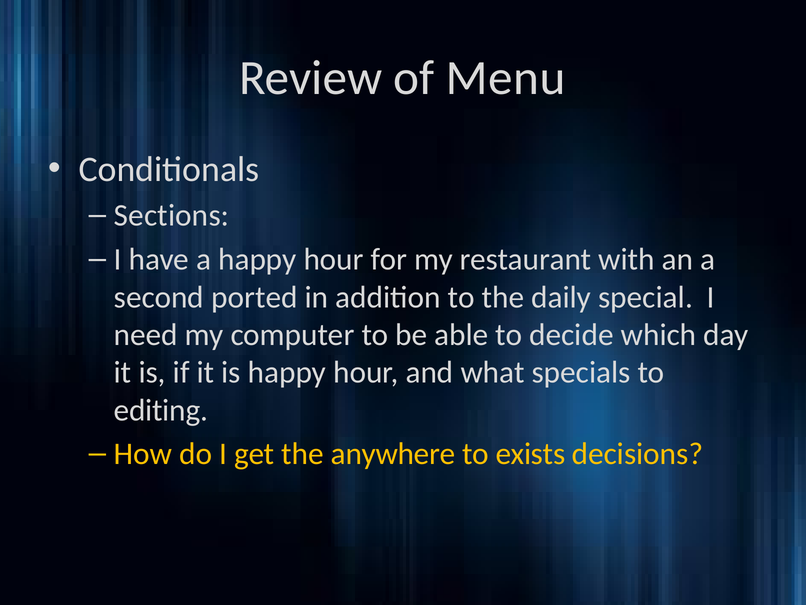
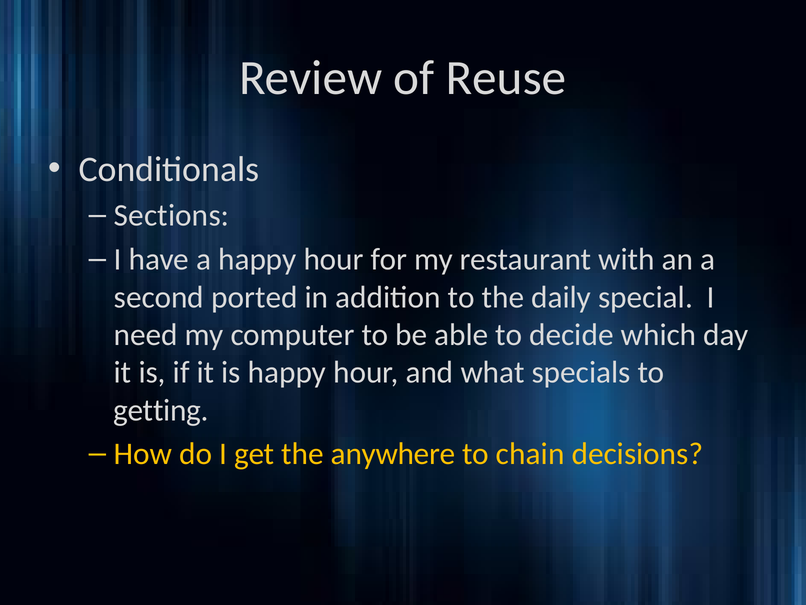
Menu: Menu -> Reuse
editing: editing -> getting
exists: exists -> chain
